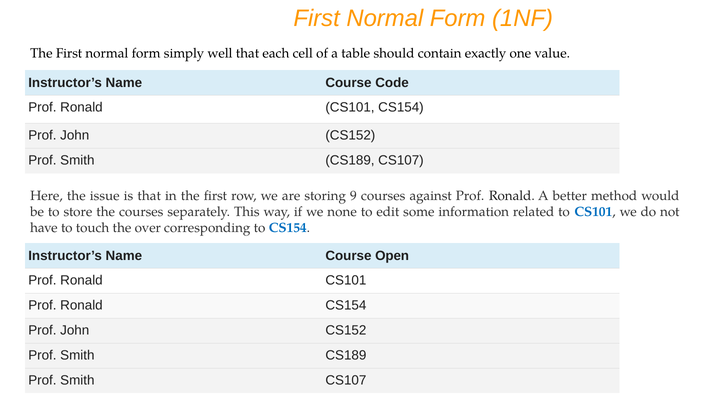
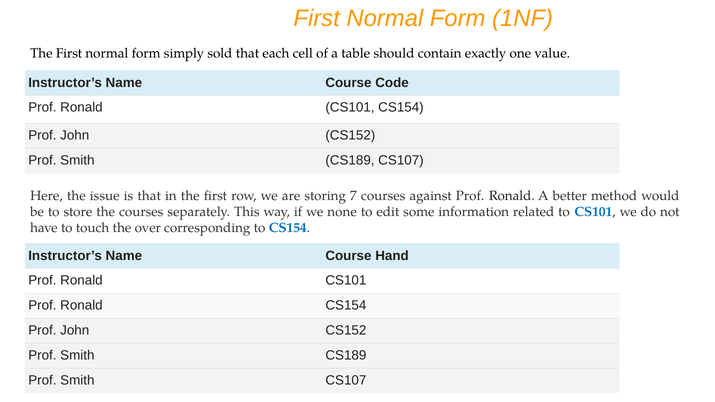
well: well -> sold
9: 9 -> 7
Open: Open -> Hand
